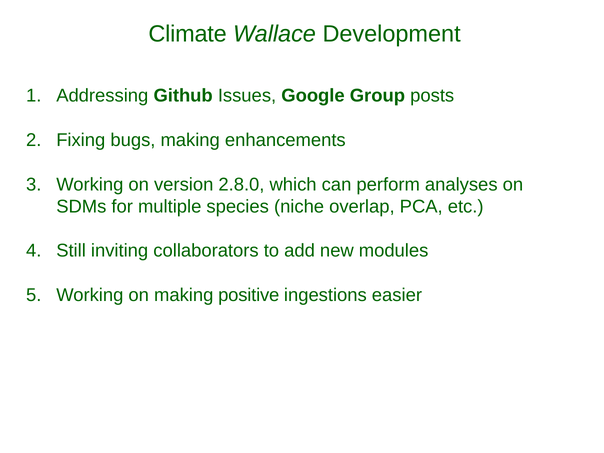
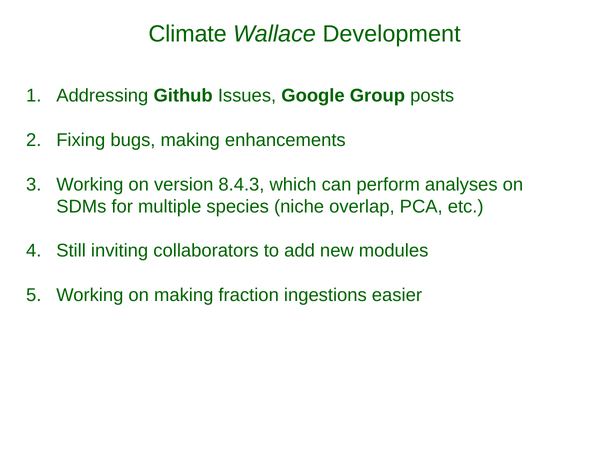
2.8.0: 2.8.0 -> 8.4.3
positive: positive -> fraction
